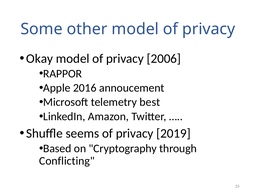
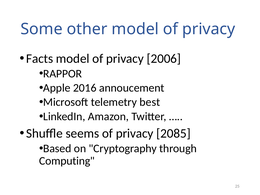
Okay: Okay -> Facts
2019: 2019 -> 2085
Conflicting: Conflicting -> Computing
